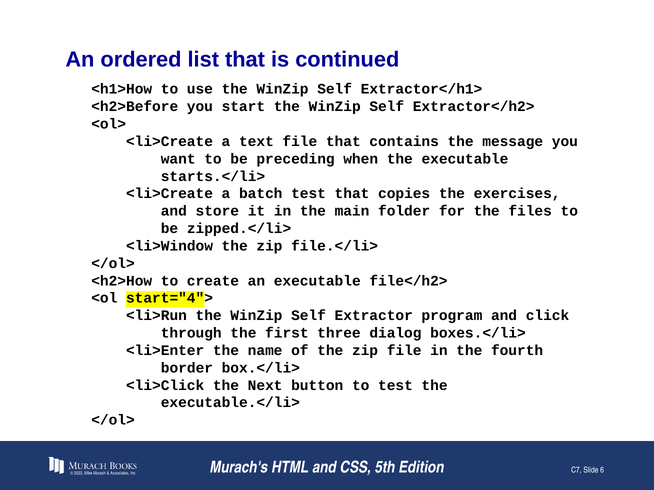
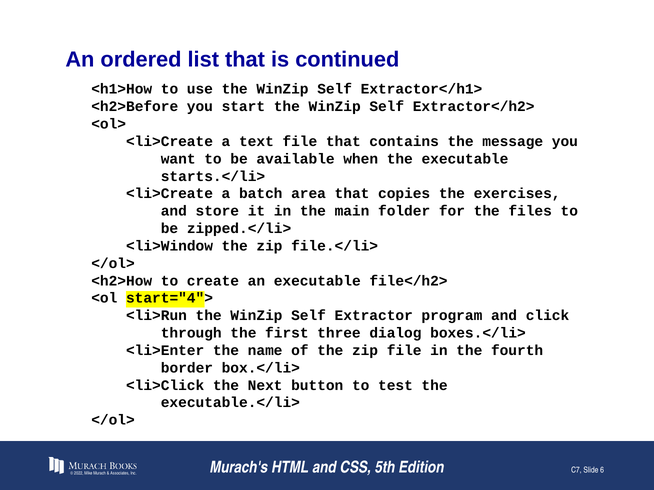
preceding: preceding -> available
batch test: test -> area
